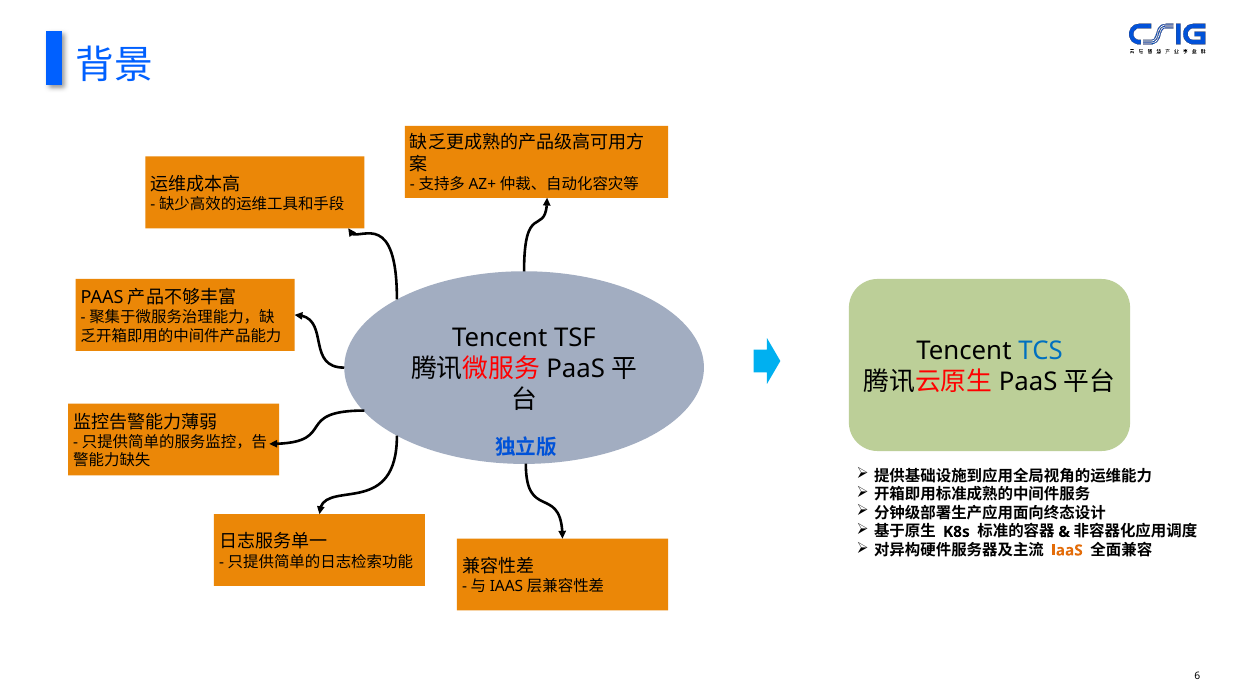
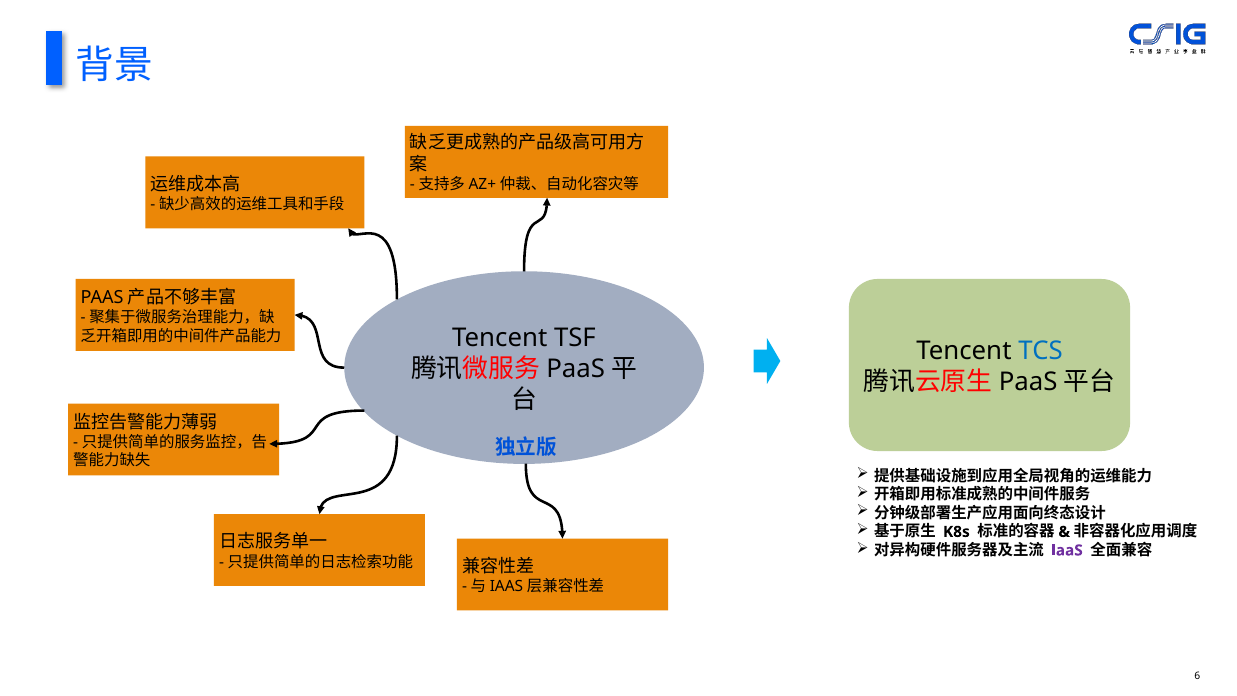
laaS colour: orange -> purple
